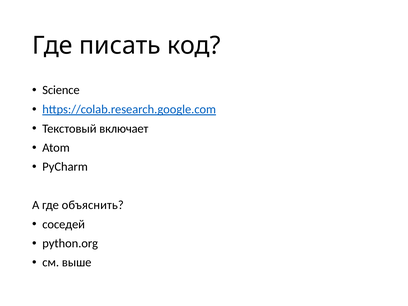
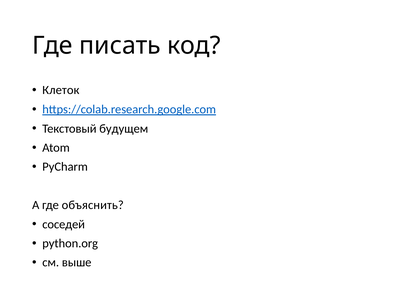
Science: Science -> Клеток
включает: включает -> будущем
